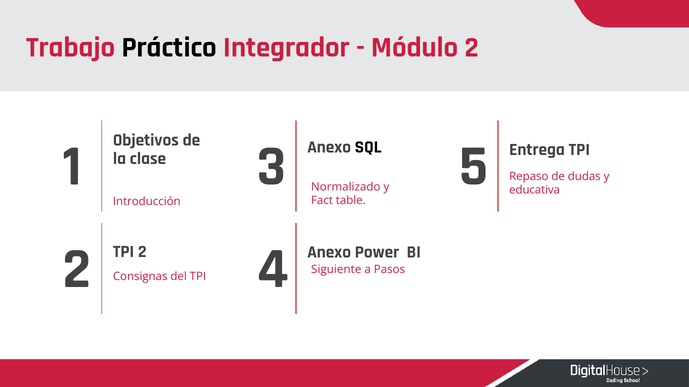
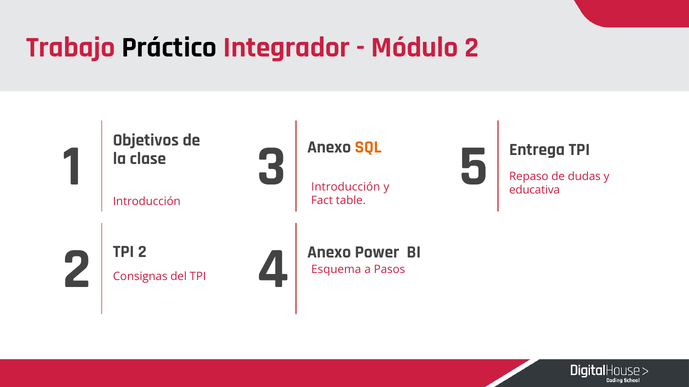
SQL colour: black -> orange
Normalizado at (346, 187): Normalizado -> Introducción
Siguiente: Siguiente -> Esquema
